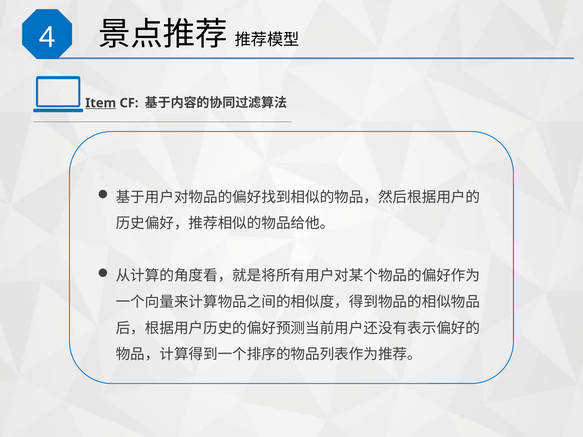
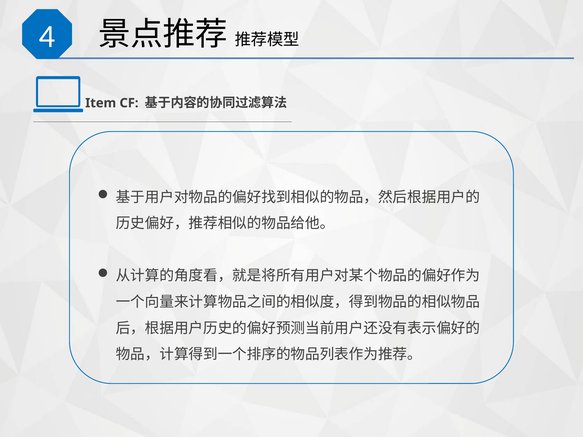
Item underline: present -> none
